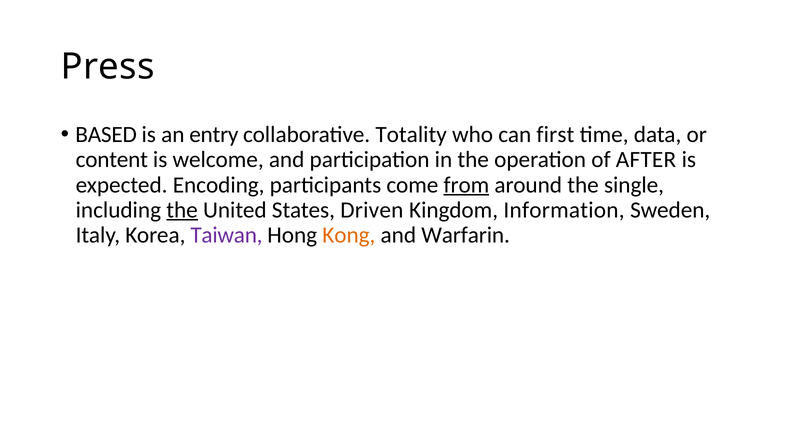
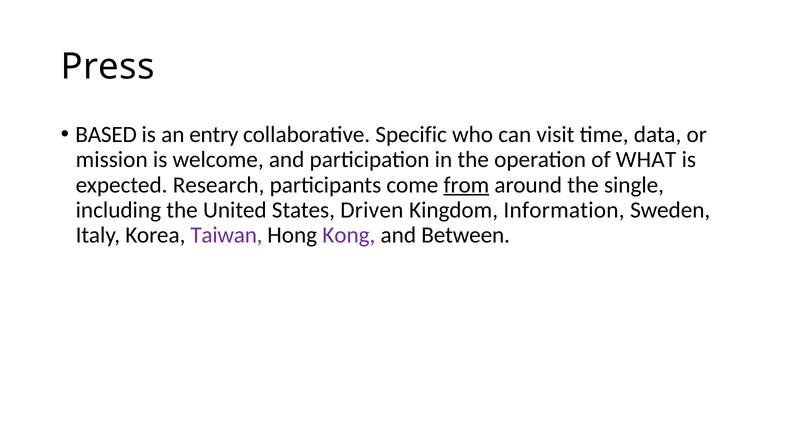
Totality: Totality -> Specific
first: first -> visit
content: content -> mission
AFTER: AFTER -> WHAT
Encoding: Encoding -> Research
the at (182, 210) underline: present -> none
Kong colour: orange -> purple
Warfarin: Warfarin -> Between
